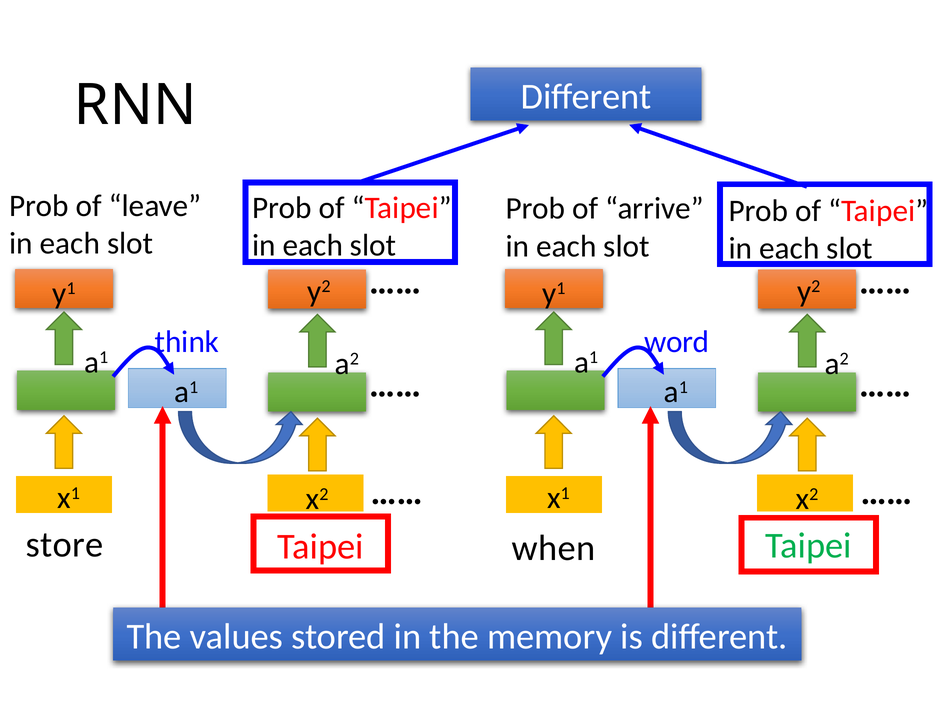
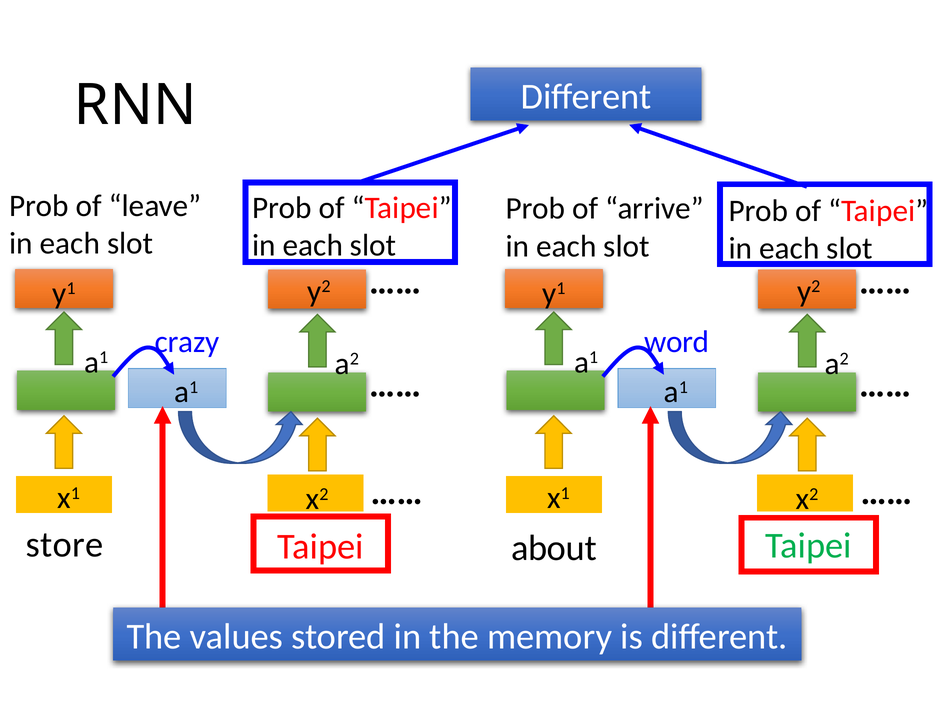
think: think -> crazy
when: when -> about
